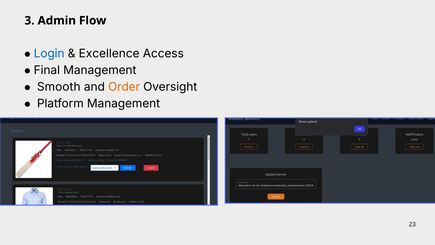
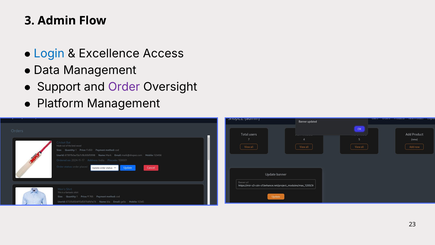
Final: Final -> Data
Smooth: Smooth -> Support
Order colour: orange -> purple
